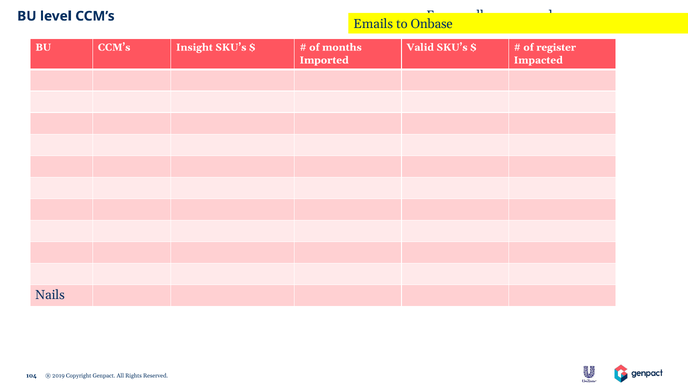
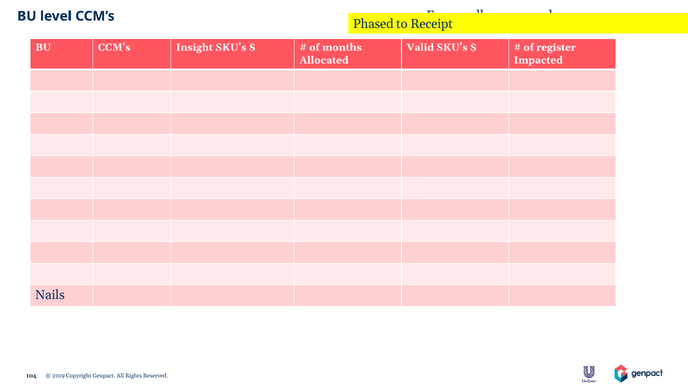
Emails: Emails -> Phased
Onbase: Onbase -> Receipt
Imported: Imported -> Allocated
